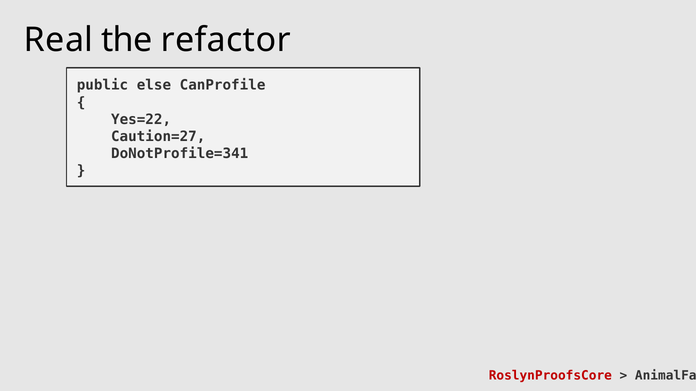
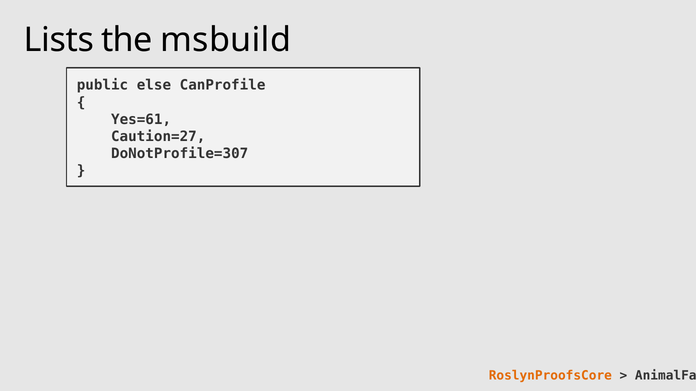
Real: Real -> Lists
refactor: refactor -> msbuild
Yes=22: Yes=22 -> Yes=61
DoNotProfile=341: DoNotProfile=341 -> DoNotProfile=307
RoslynProofsCore colour: red -> orange
